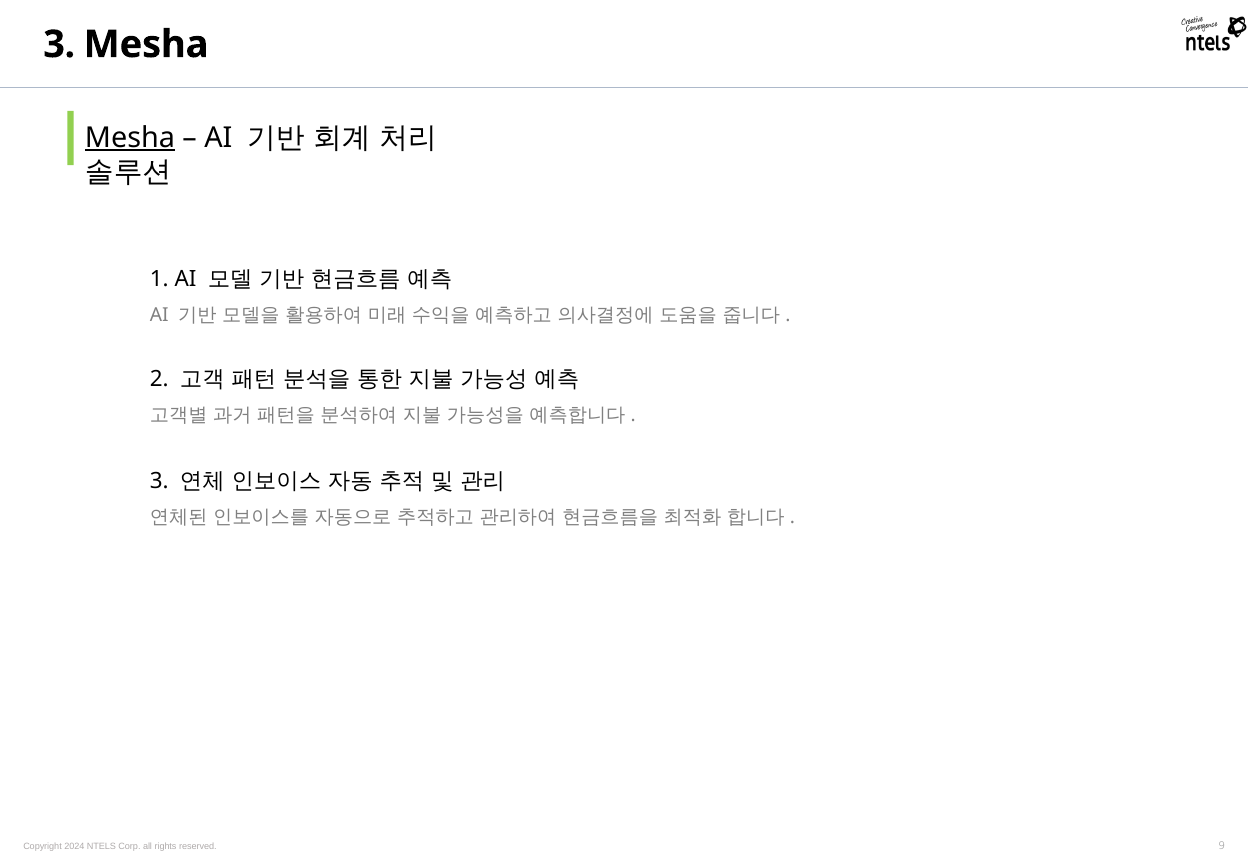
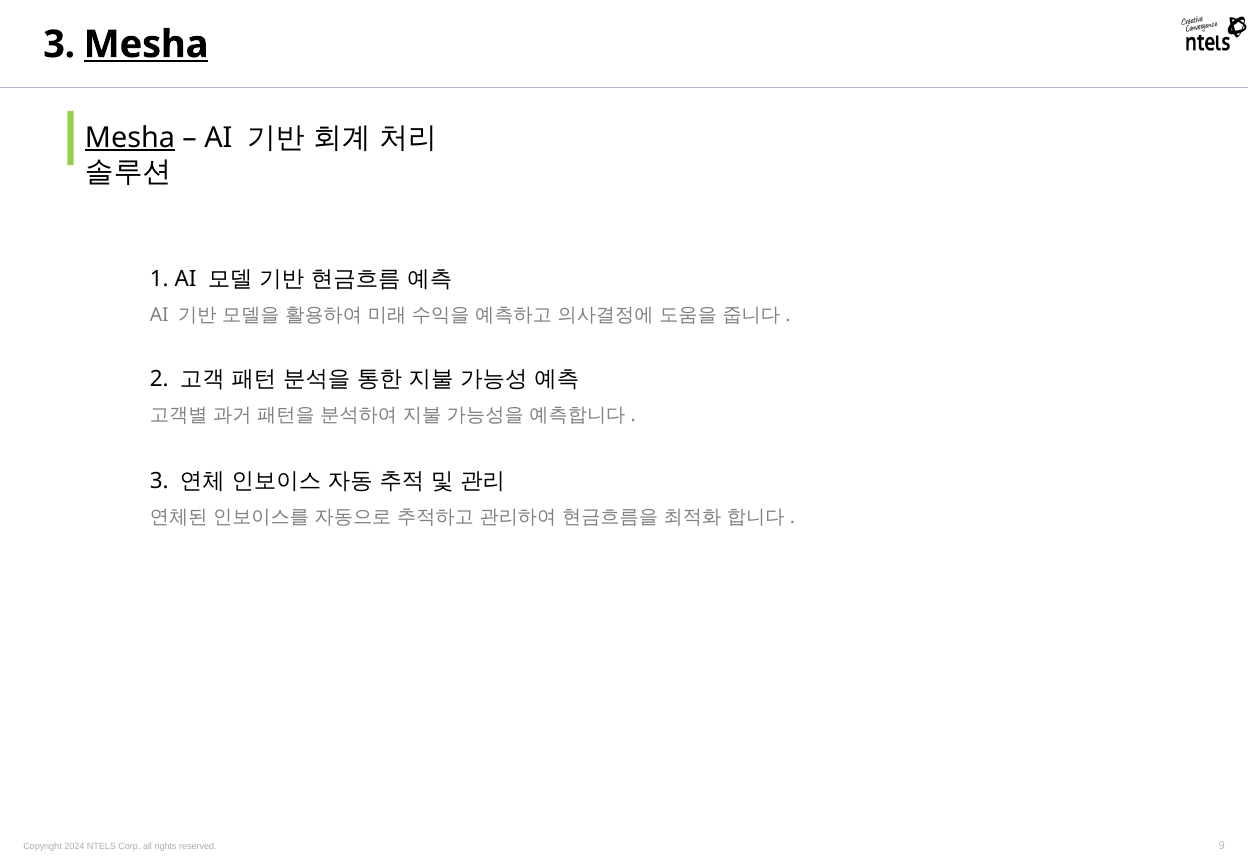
Mesha at (146, 44) underline: none -> present
